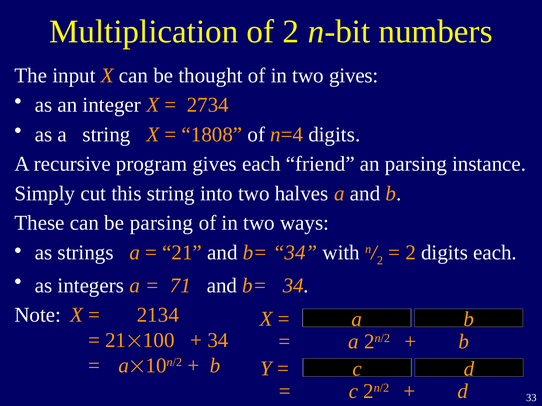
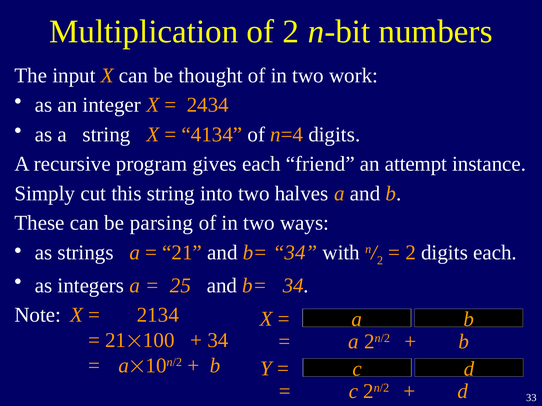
two gives: gives -> work
2734: 2734 -> 2434
1808: 1808 -> 4134
an parsing: parsing -> attempt
71: 71 -> 25
